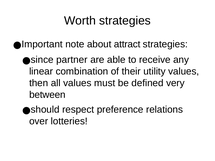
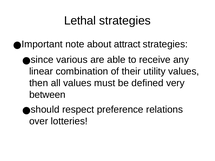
Worth: Worth -> Lethal
partner: partner -> various
